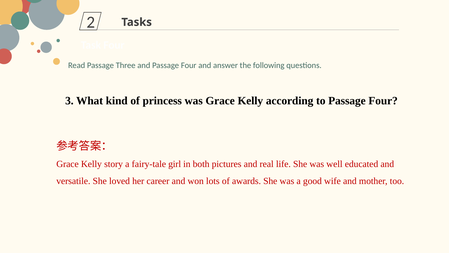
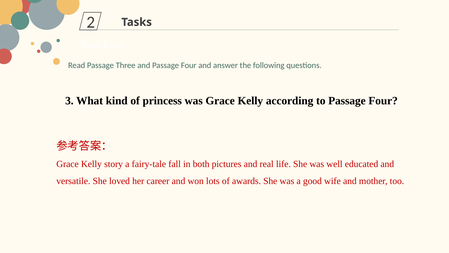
girl: girl -> fall
